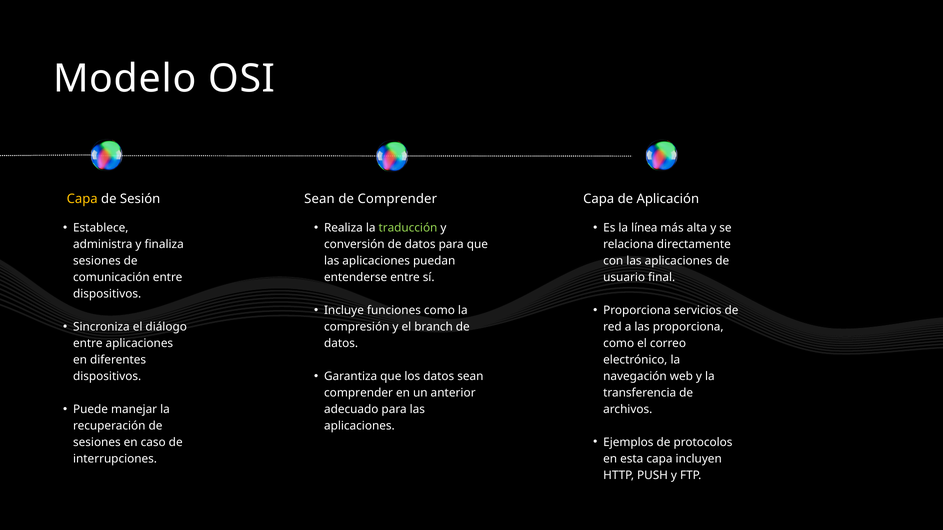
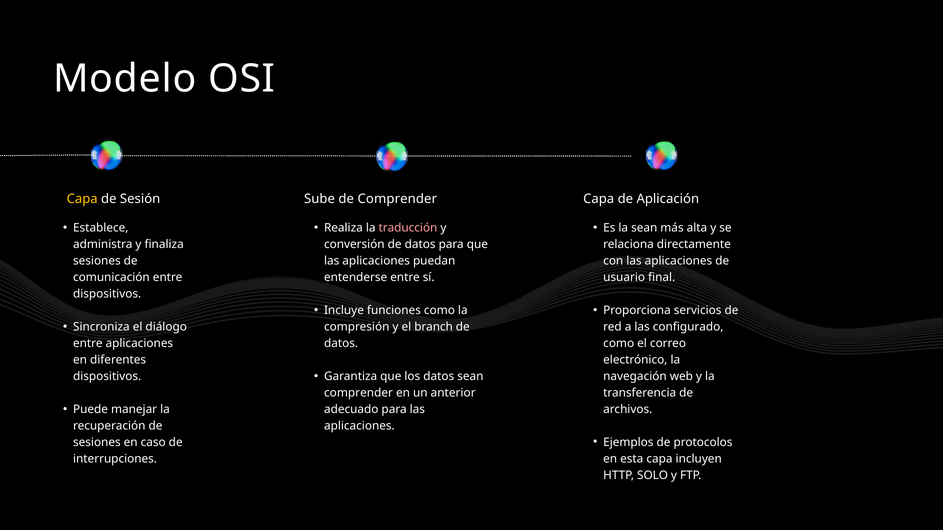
Sean at (319, 199): Sean -> Sube
traducción colour: light green -> pink
la línea: línea -> sean
las proporciona: proporciona -> configurado
PUSH: PUSH -> SOLO
